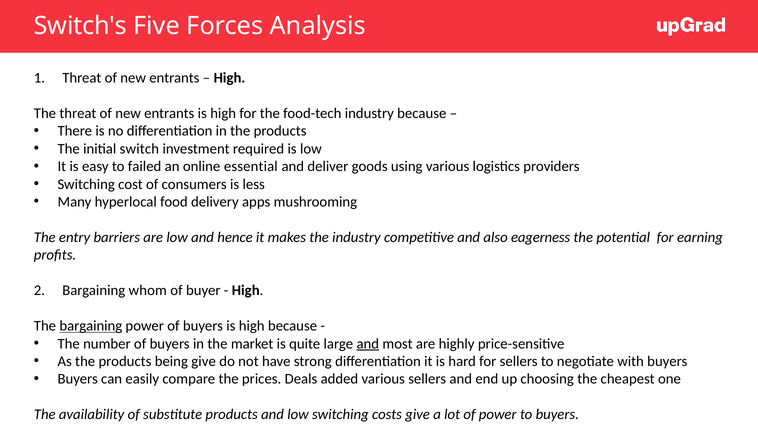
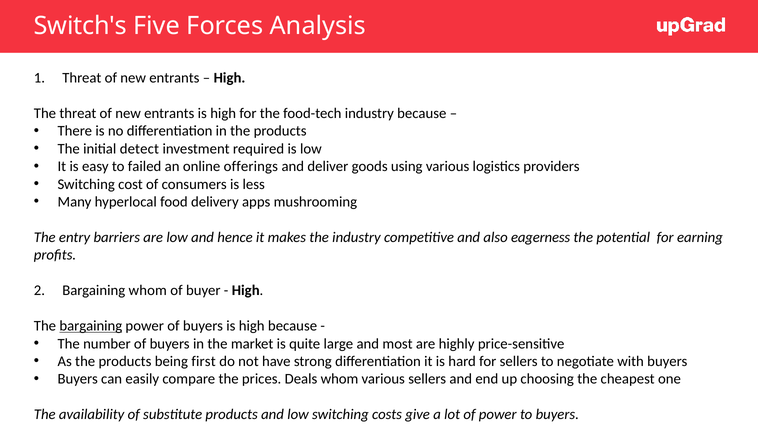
switch: switch -> detect
essential: essential -> offerings
and at (368, 343) underline: present -> none
being give: give -> first
Deals added: added -> whom
